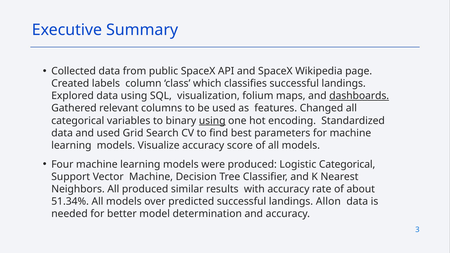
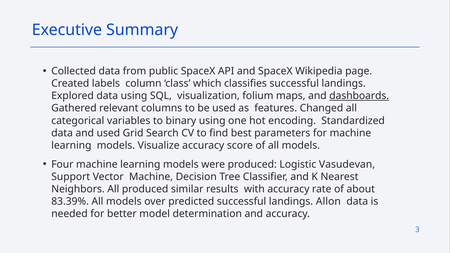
using at (212, 121) underline: present -> none
Logistic Categorical: Categorical -> Vasudevan
51.34%: 51.34% -> 83.39%
